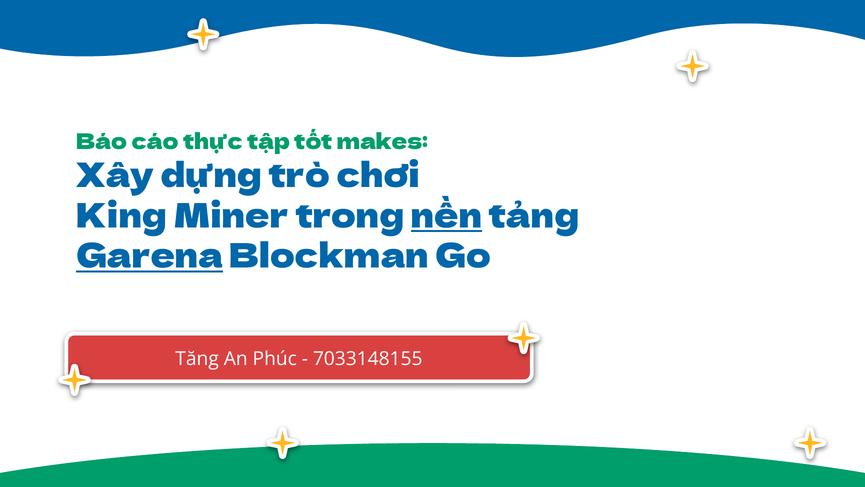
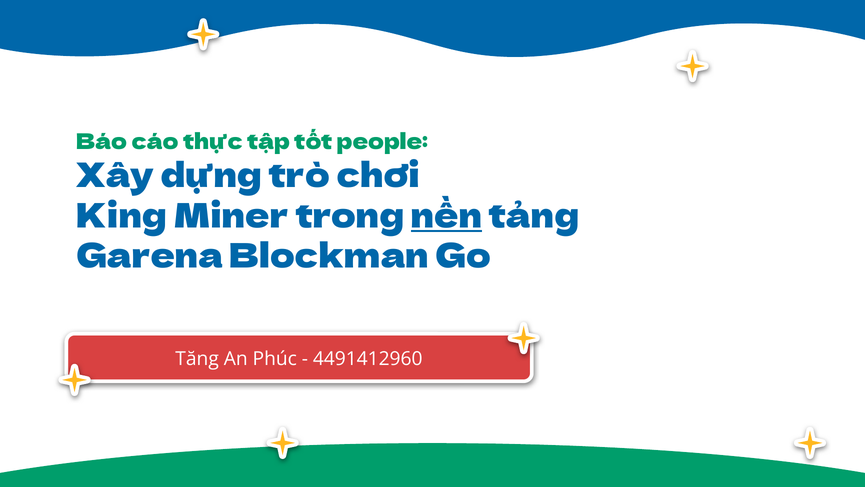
makes: makes -> people
Garena underline: present -> none
7033148155: 7033148155 -> 4491412960
